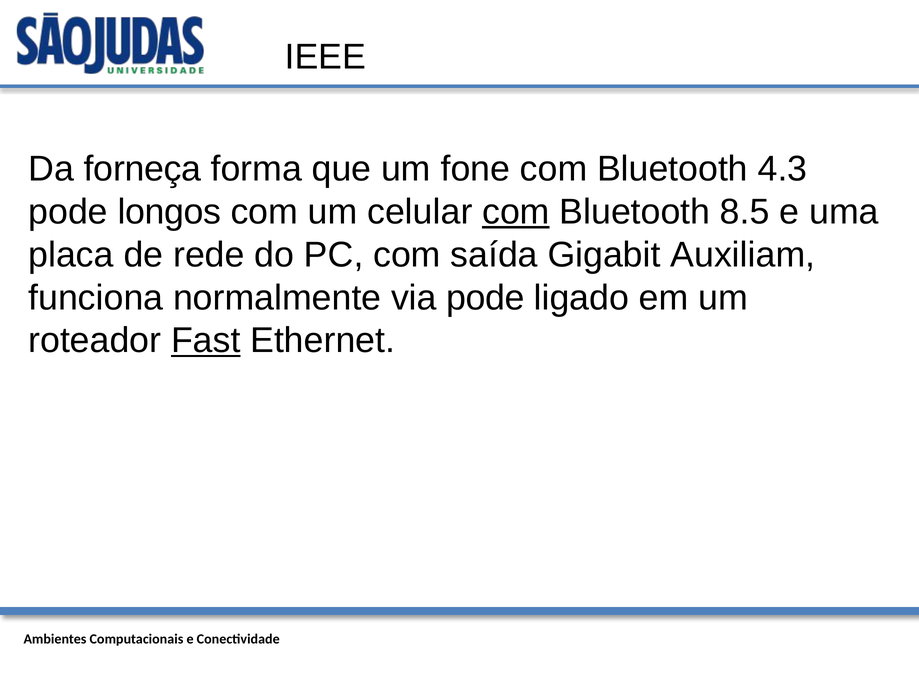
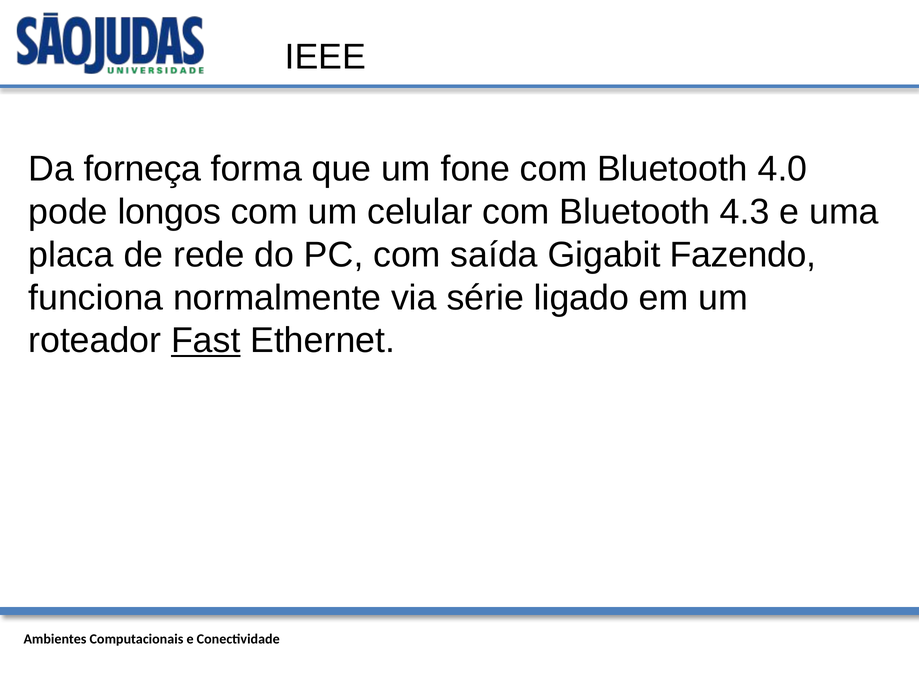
4.3: 4.3 -> 4.0
com at (516, 212) underline: present -> none
8.5: 8.5 -> 4.3
Auxiliam: Auxiliam -> Fazendo
via pode: pode -> série
